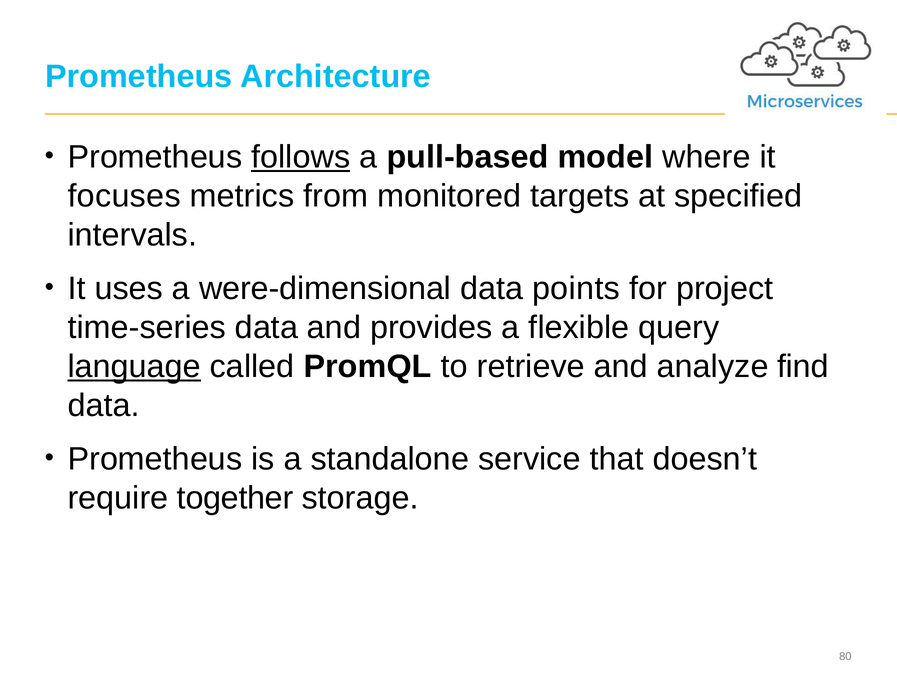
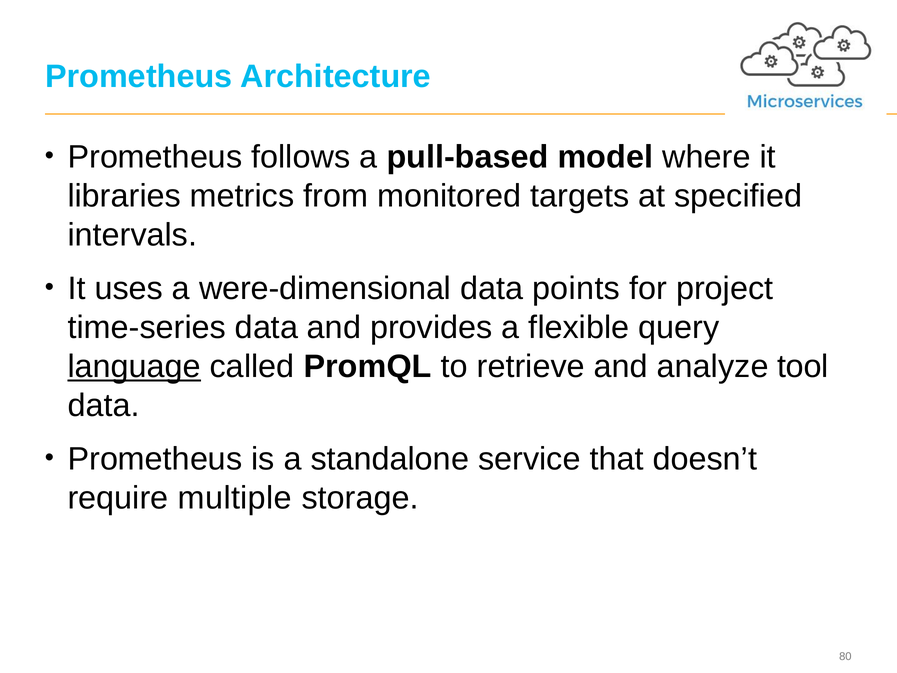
follows underline: present -> none
focuses: focuses -> libraries
find: find -> tool
together: together -> multiple
